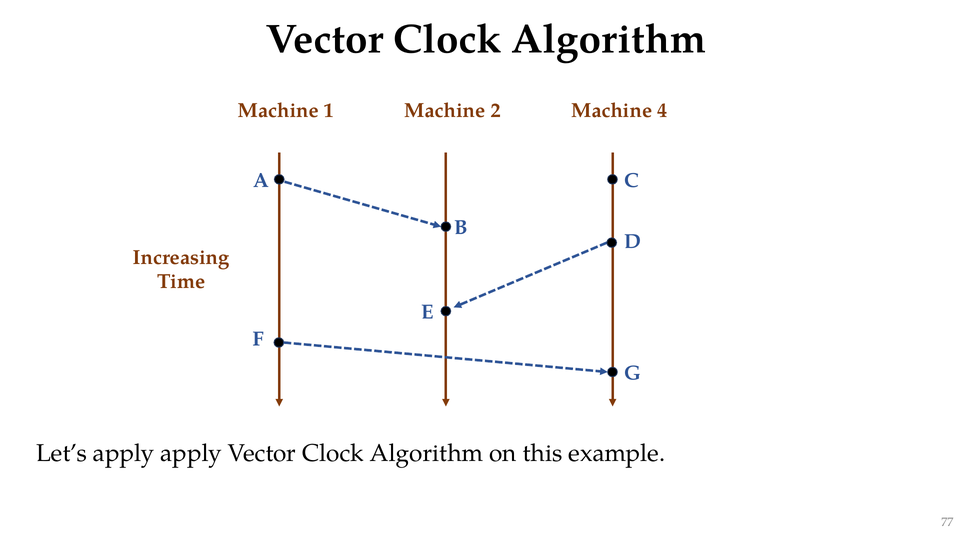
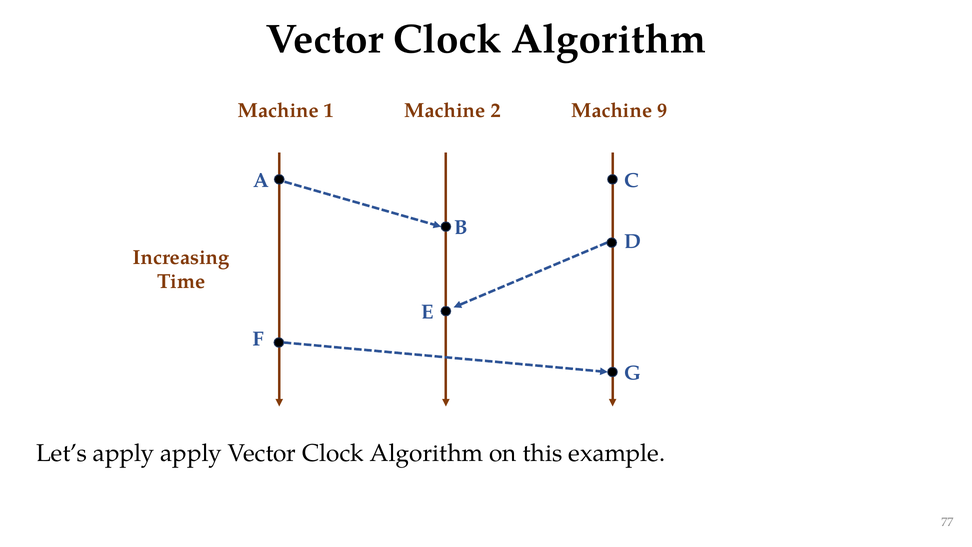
4: 4 -> 9
